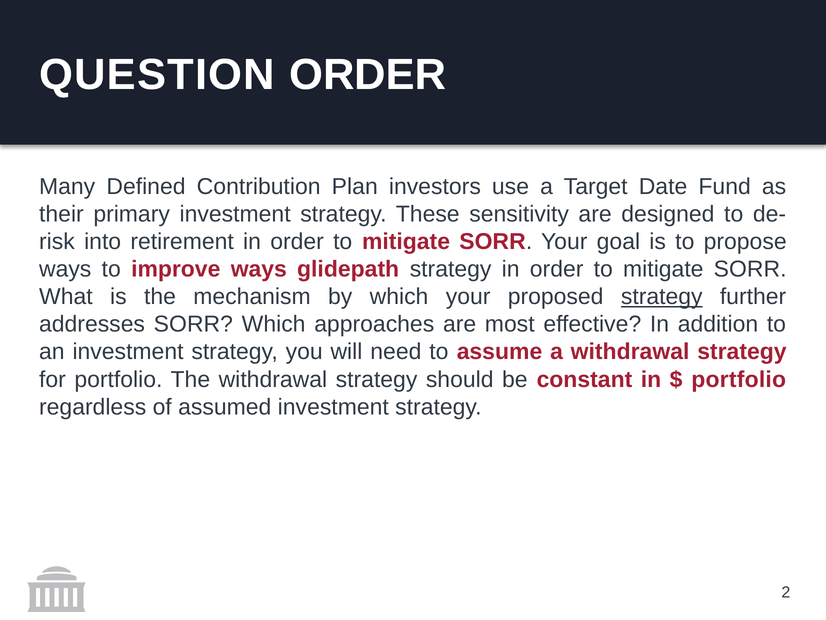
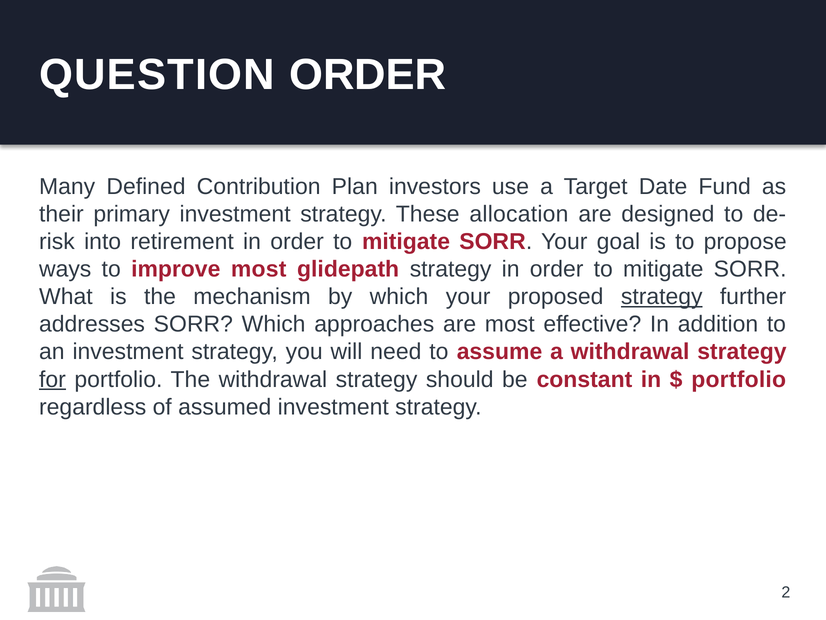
sensitivity: sensitivity -> allocation
improve ways: ways -> most
for underline: none -> present
